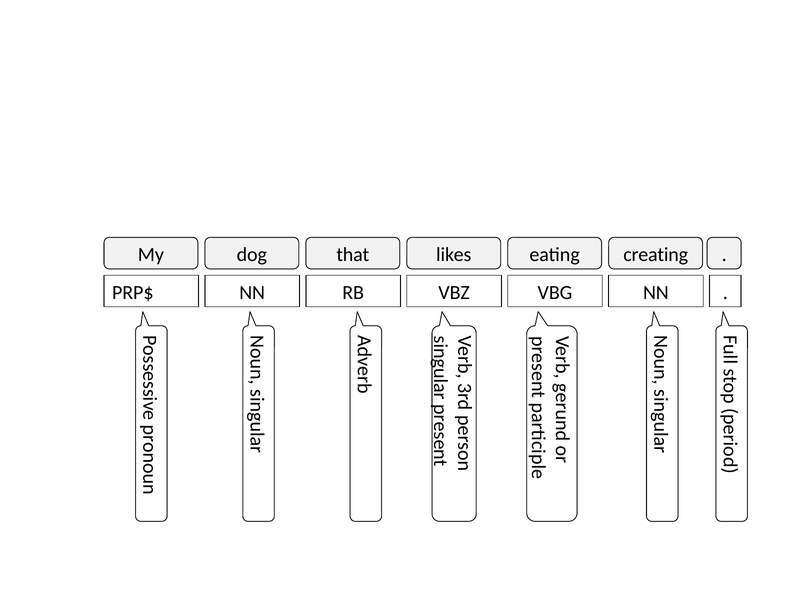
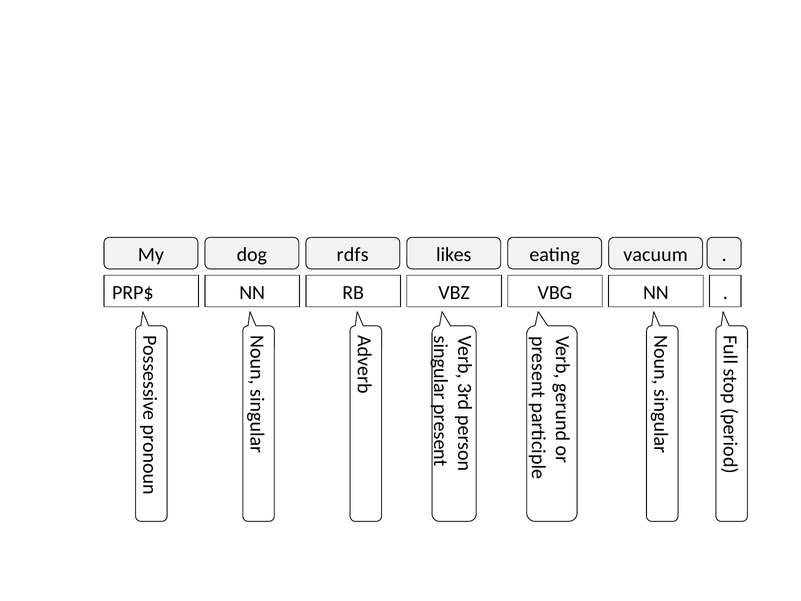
that: that -> rdfs
creating: creating -> vacuum
